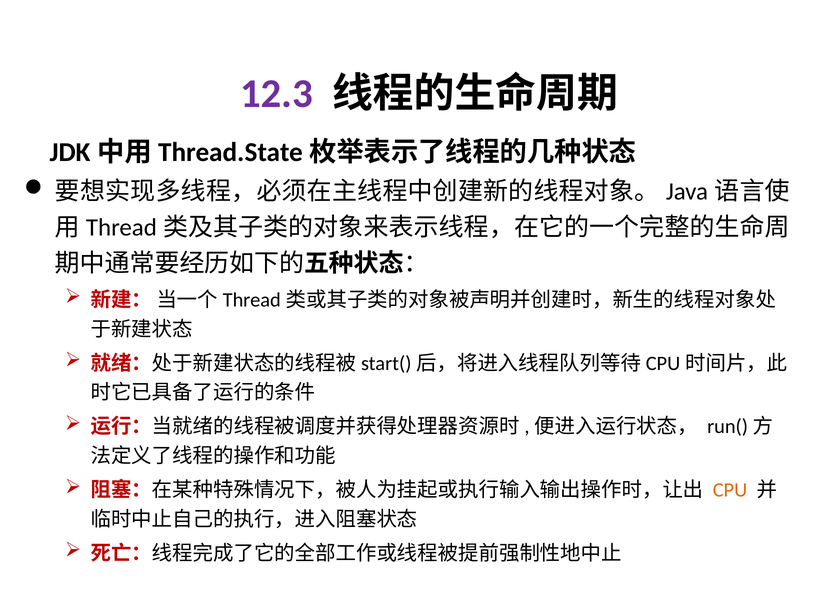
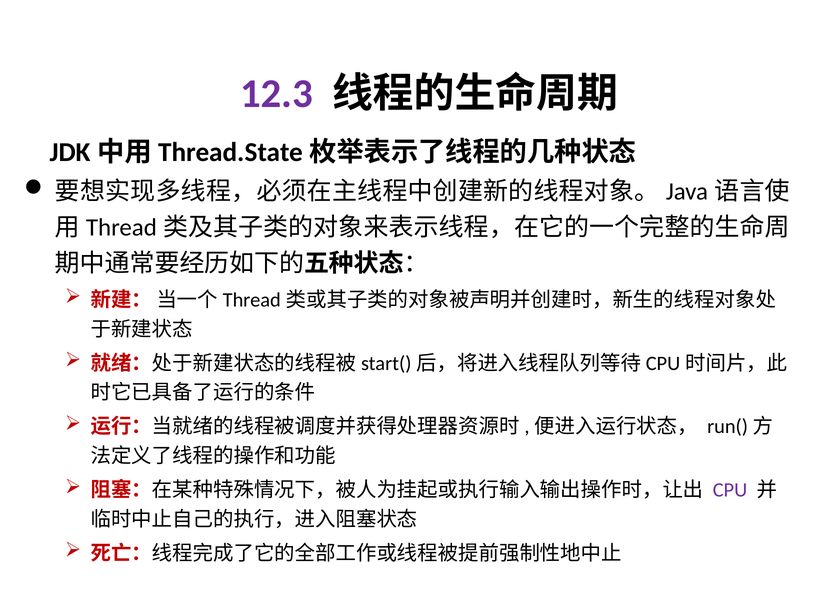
CPU colour: orange -> purple
